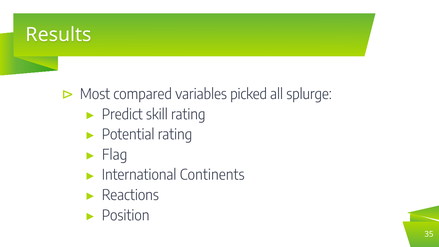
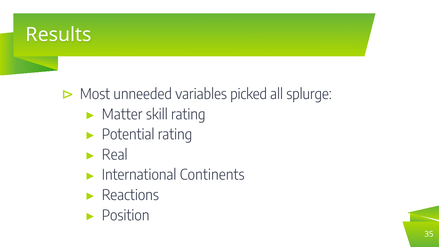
compared: compared -> unneeded
Predict: Predict -> Matter
Flag: Flag -> Real
